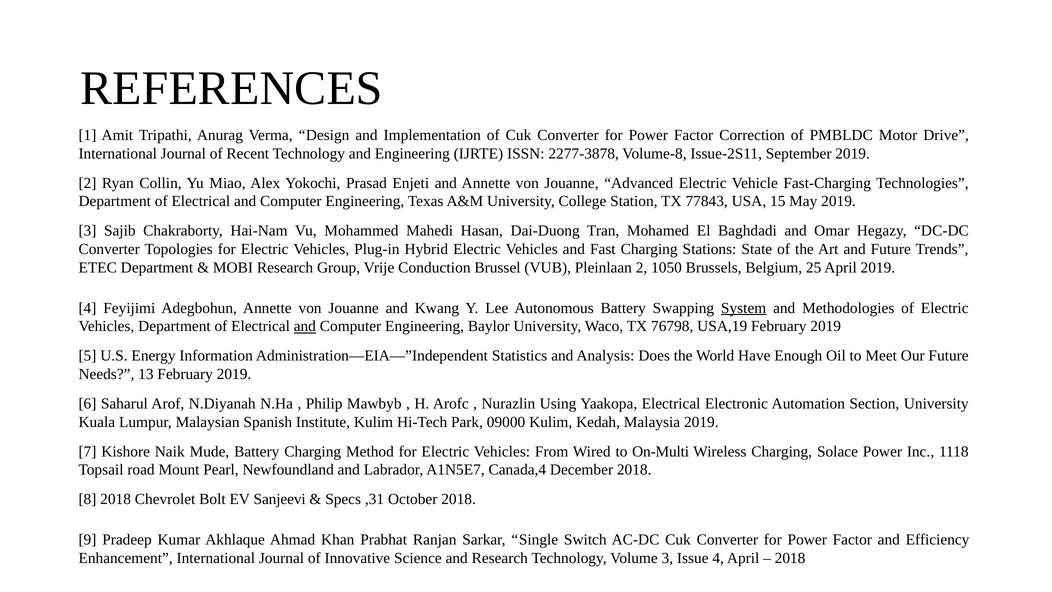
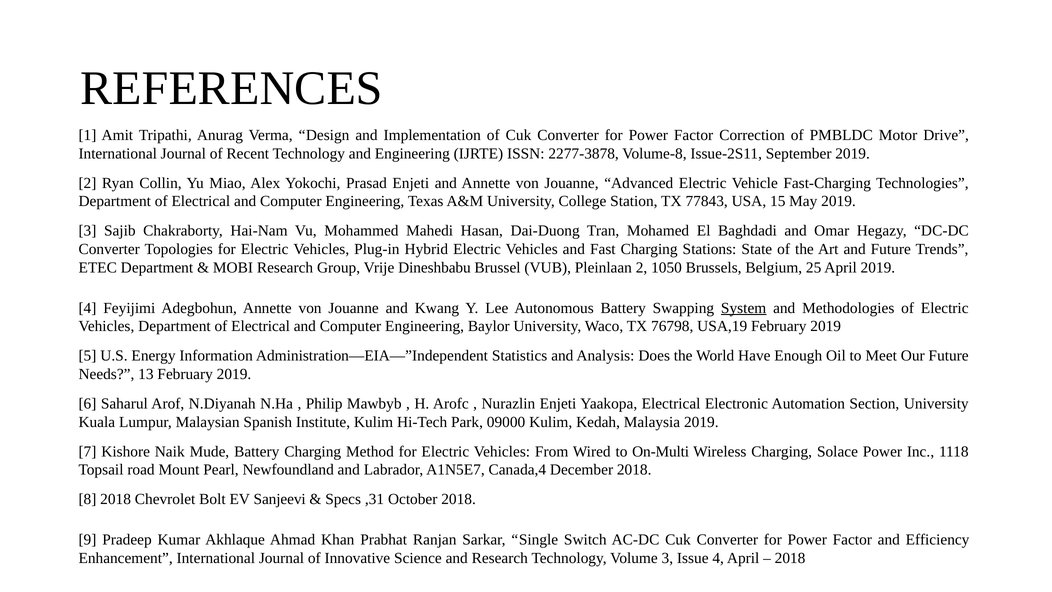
Conduction: Conduction -> Dineshbabu
and at (305, 326) underline: present -> none
Nurazlin Using: Using -> Enjeti
